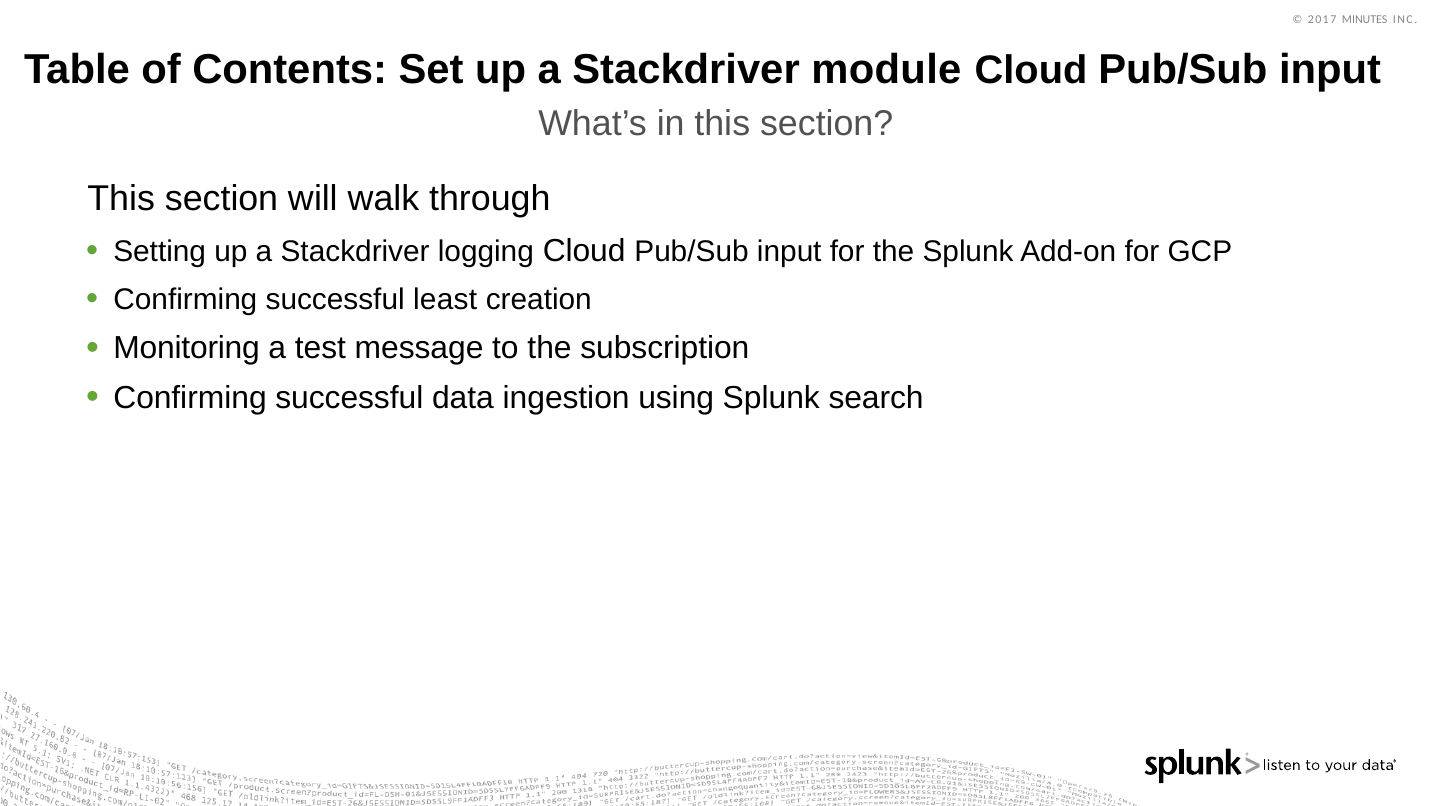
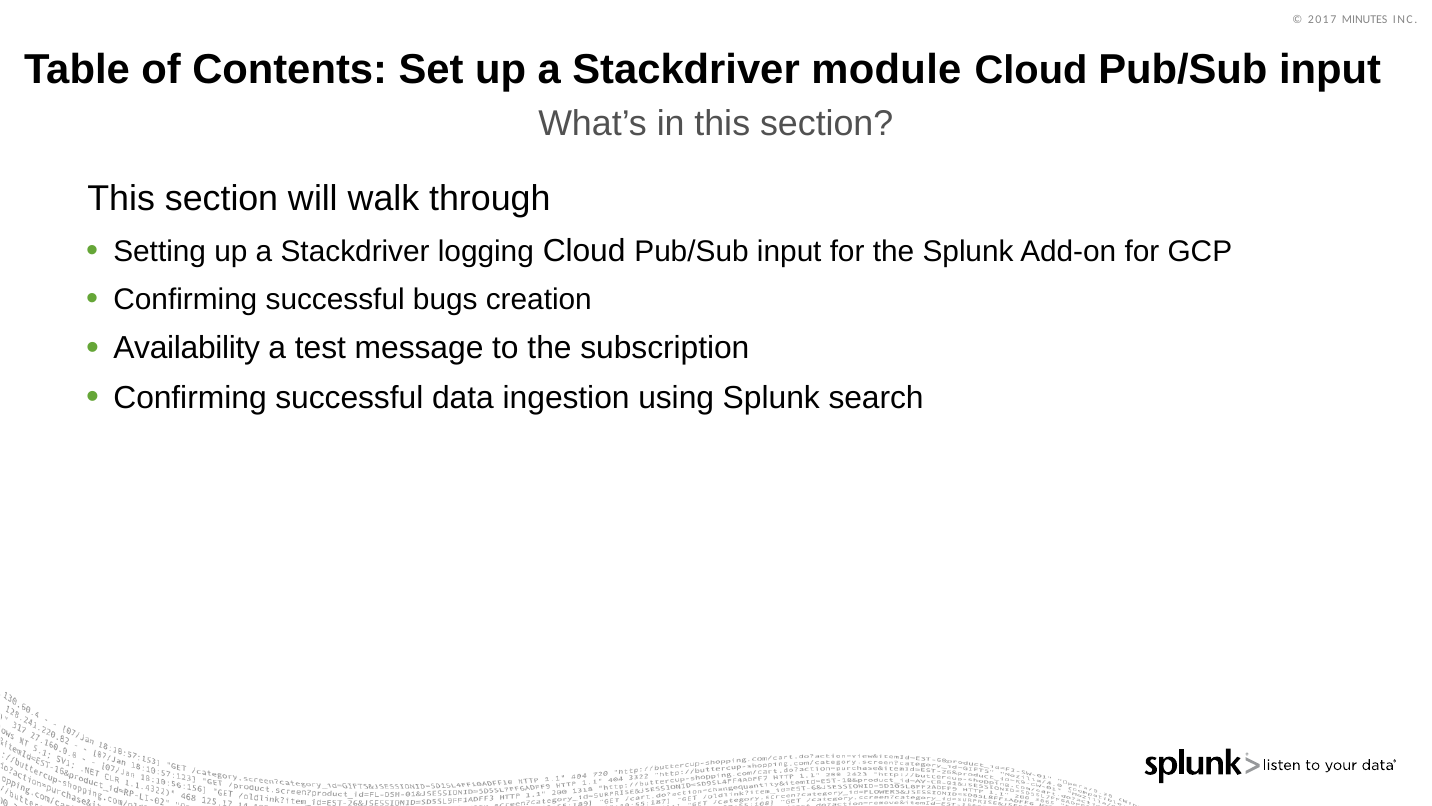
least: least -> bugs
Monitoring: Monitoring -> Availability
